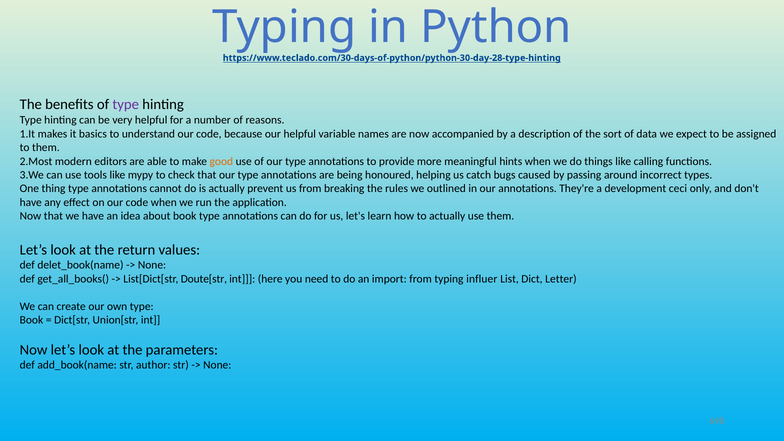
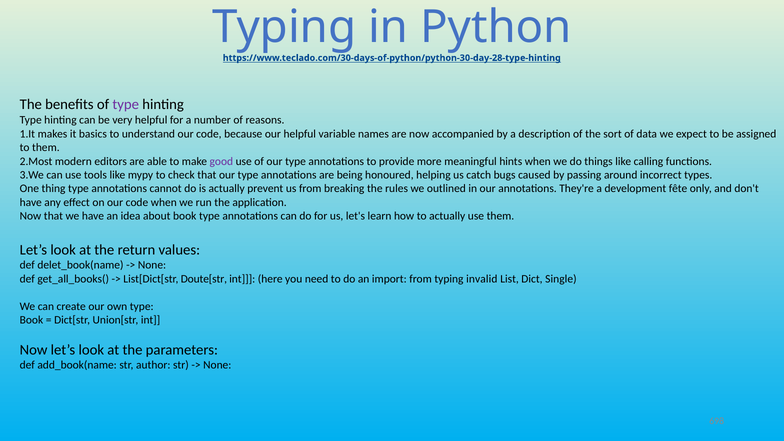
good colour: orange -> purple
ceci: ceci -> fête
influer: influer -> invalid
Letter: Letter -> Single
